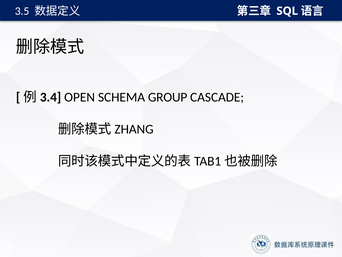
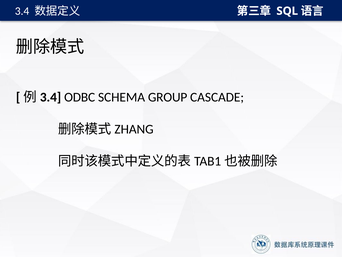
3.5: 3.5 -> 3.4
OPEN: OPEN -> ODBC
